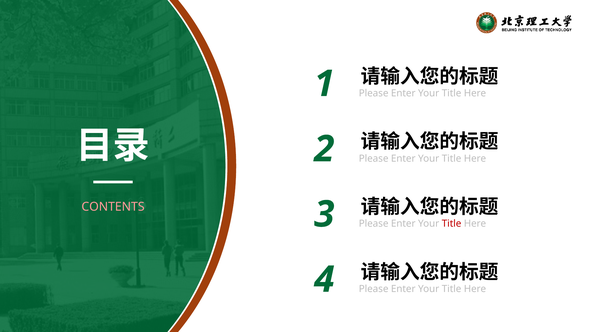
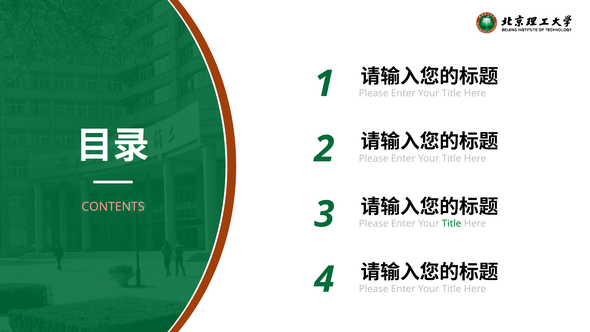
Title at (452, 224) colour: red -> green
